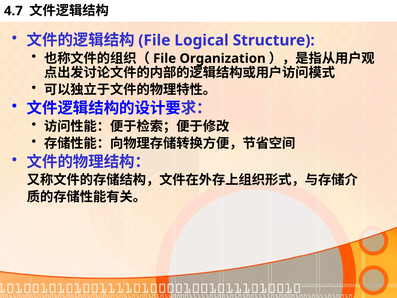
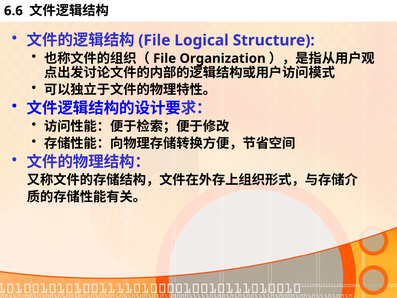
4.7: 4.7 -> 6.6
